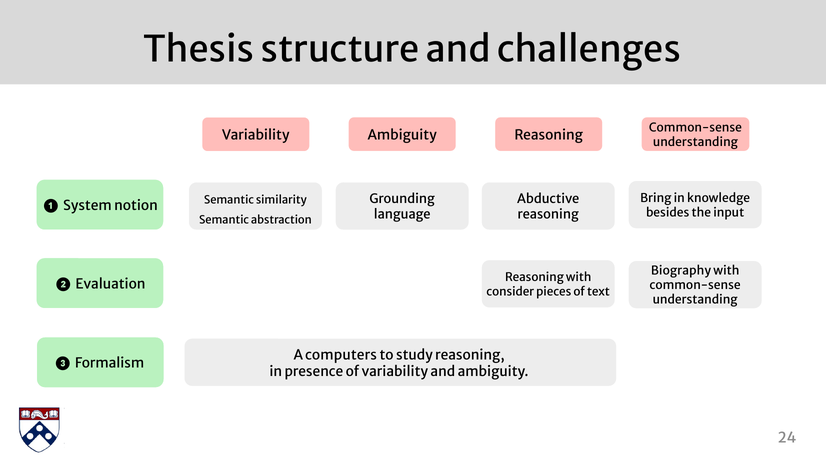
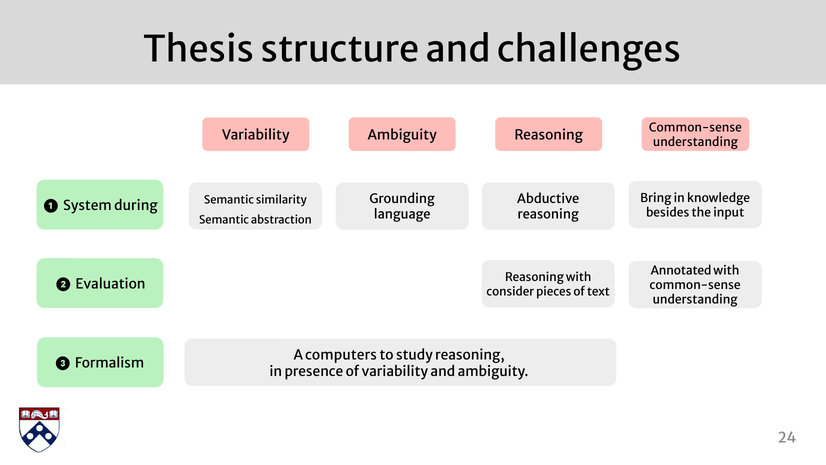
notion: notion -> during
Biography: Biography -> Annotated
